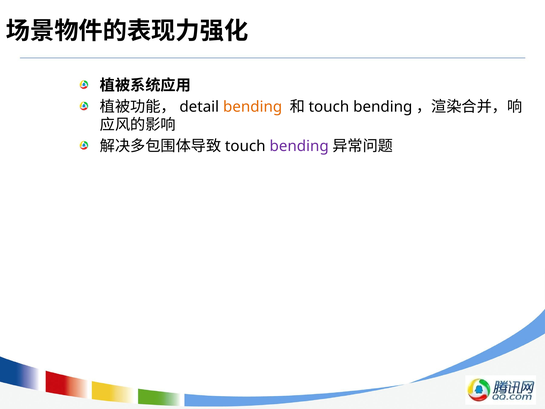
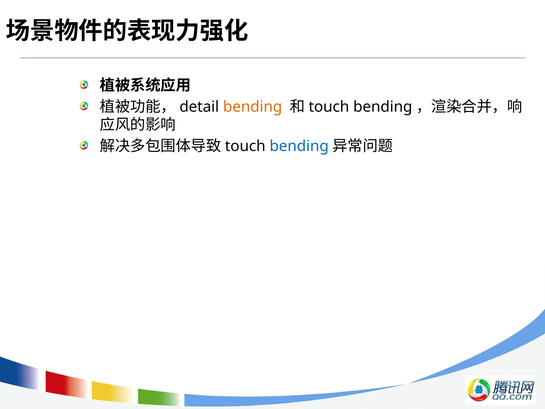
bending at (299, 146) colour: purple -> blue
